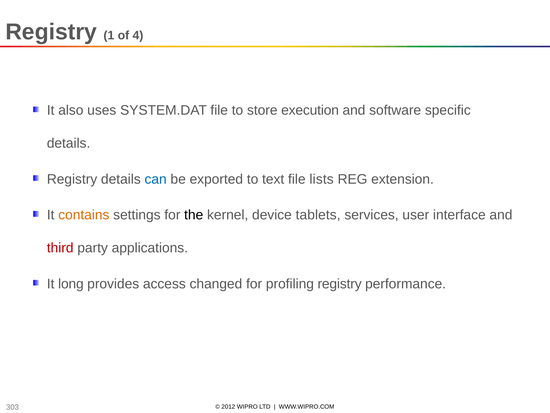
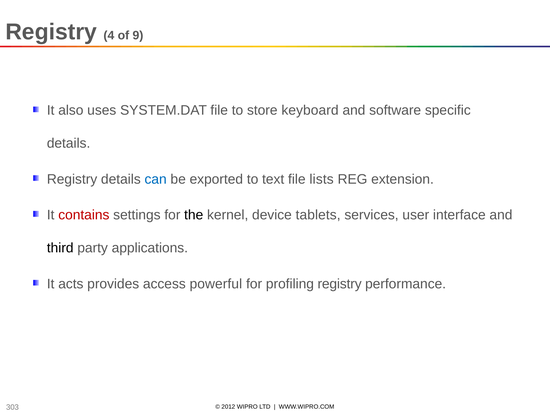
1: 1 -> 4
4: 4 -> 9
execution: execution -> keyboard
contains colour: orange -> red
third colour: red -> black
long: long -> acts
changed: changed -> powerful
